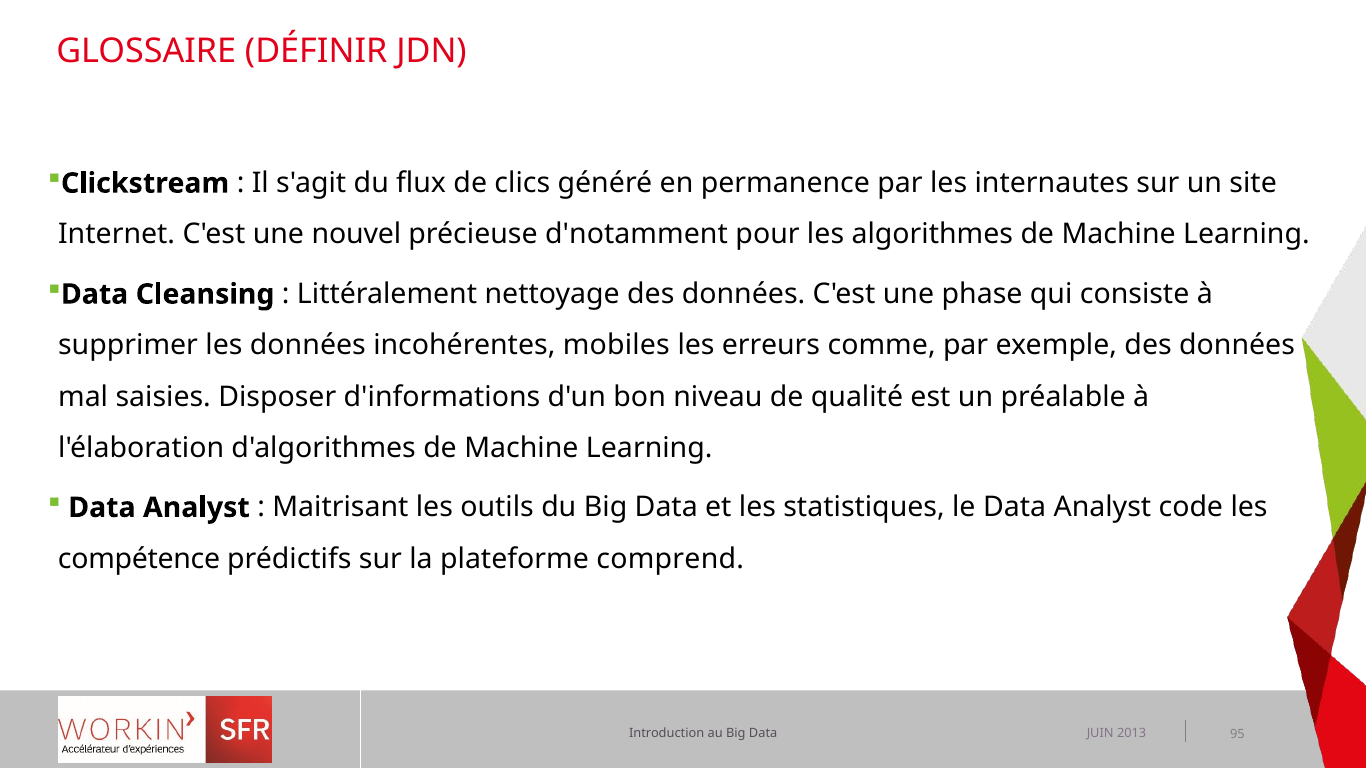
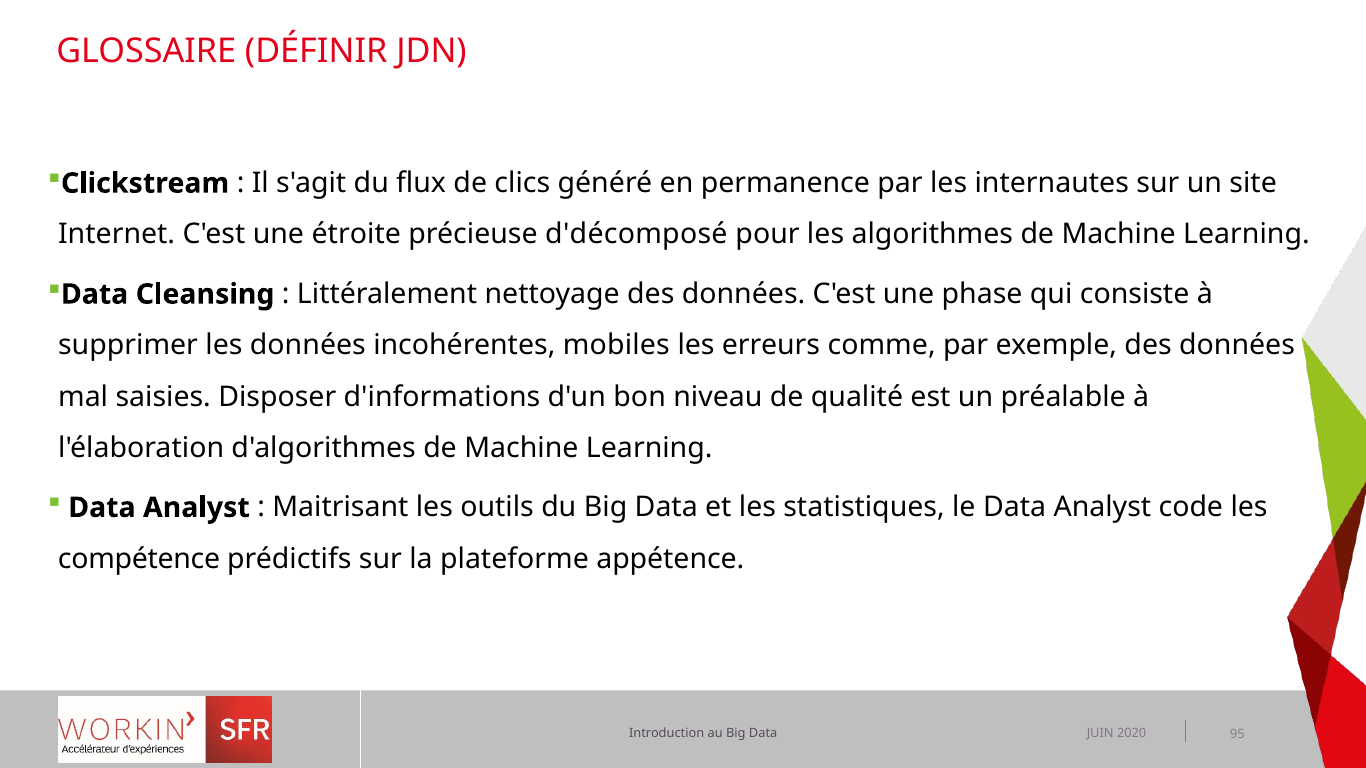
nouvel: nouvel -> étroite
d'notamment: d'notamment -> d'décomposé
comprend: comprend -> appétence
2013: 2013 -> 2020
